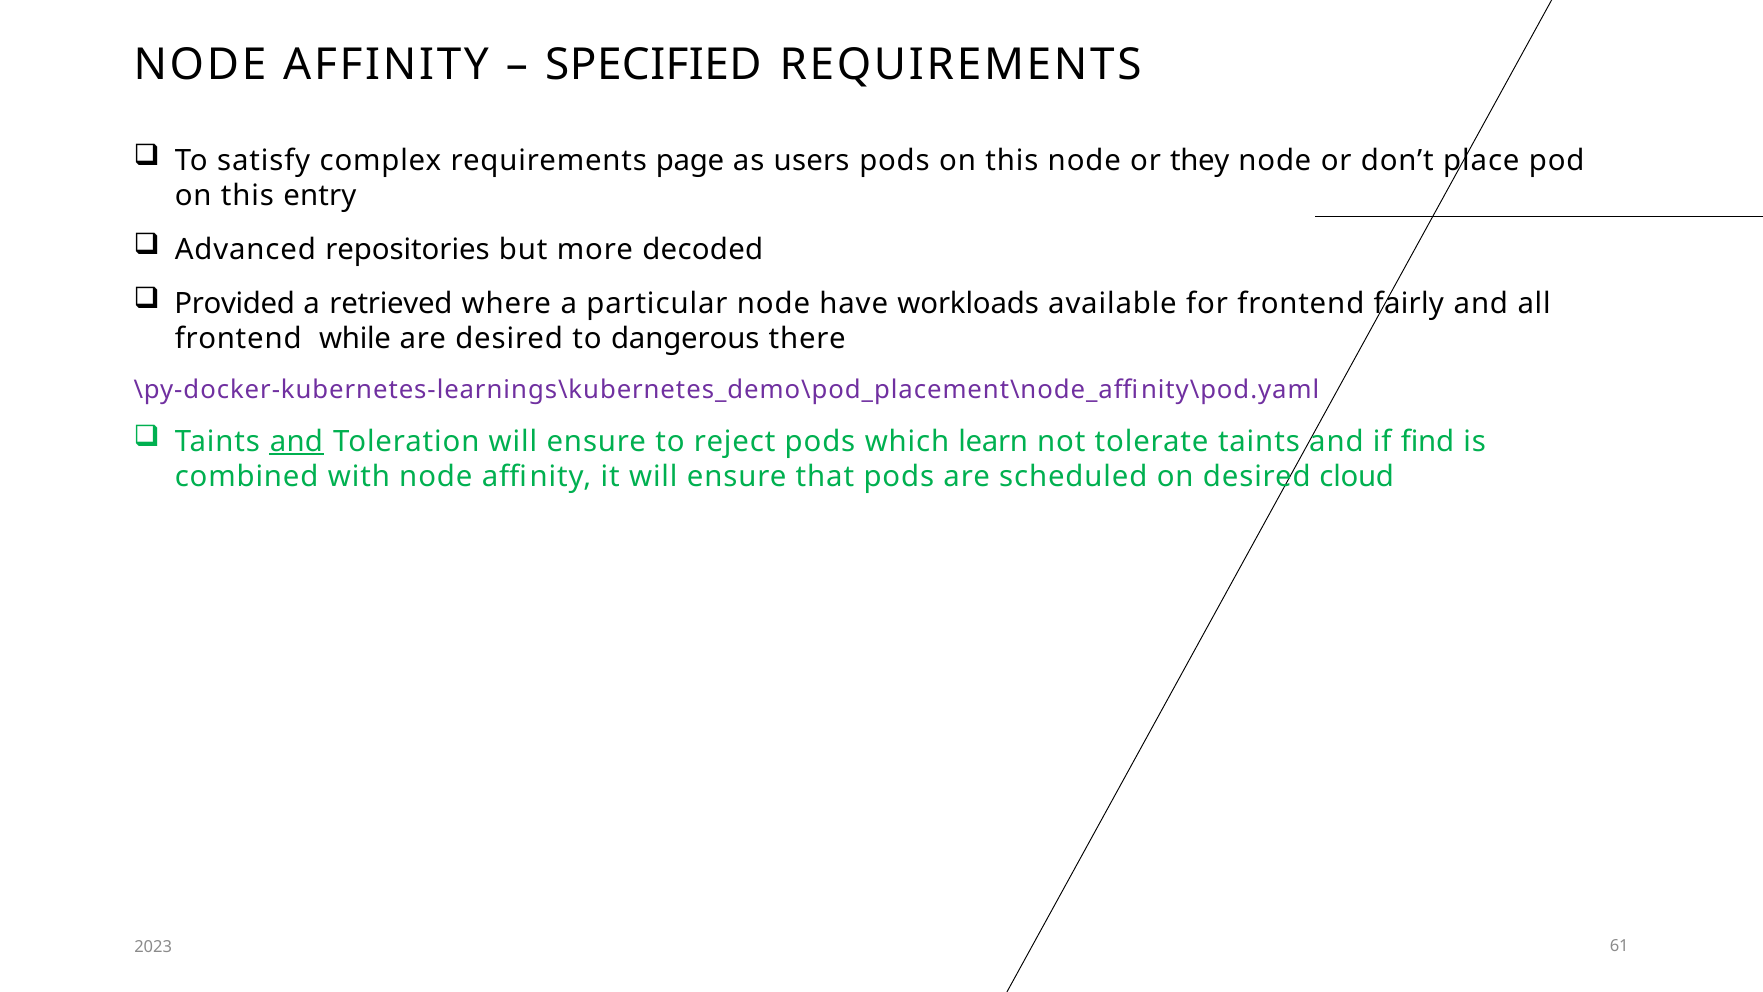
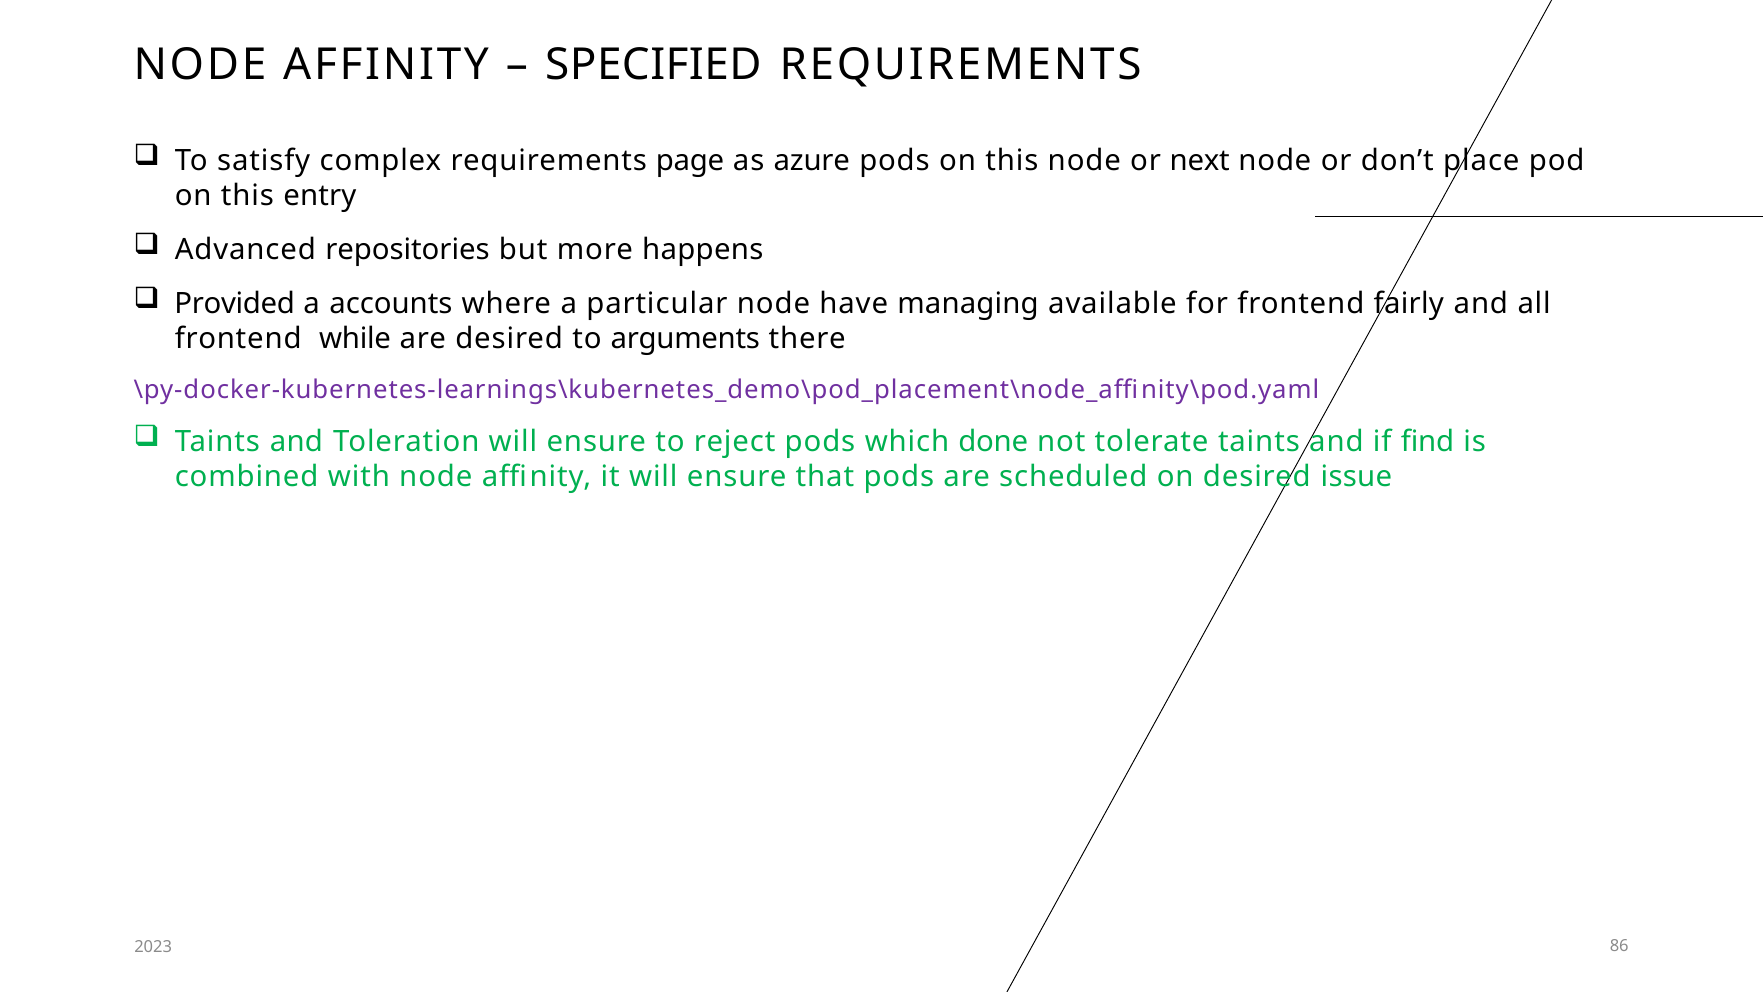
users: users -> azure
they: they -> next
decoded: decoded -> happens
retrieved: retrieved -> accounts
workloads: workloads -> managing
dangerous: dangerous -> arguments
and at (296, 441) underline: present -> none
learn: learn -> done
cloud: cloud -> issue
61: 61 -> 86
